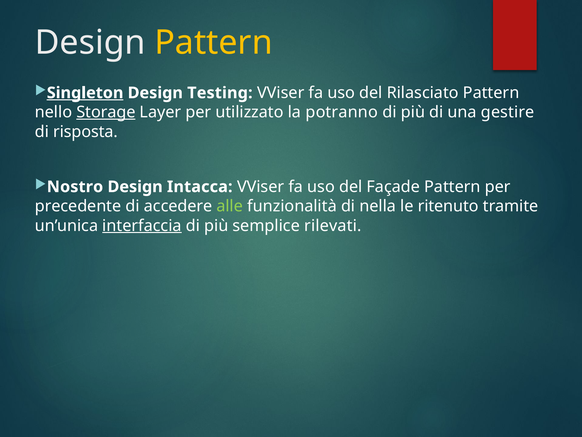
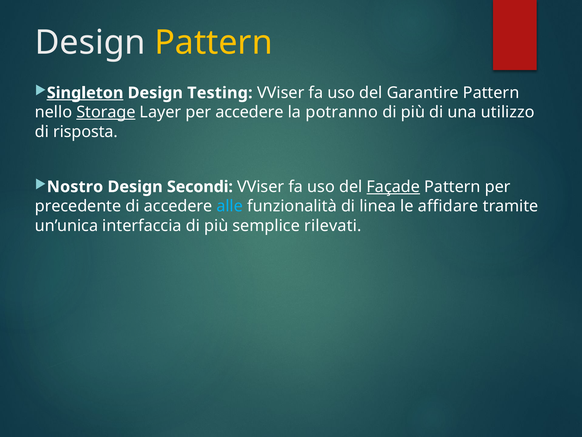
Rilasciato: Rilasciato -> Garantire
per utilizzato: utilizzato -> accedere
gestire: gestire -> utilizzo
Intacca: Intacca -> Secondi
Façade underline: none -> present
alle colour: light green -> light blue
nella: nella -> linea
ritenuto: ritenuto -> affidare
interfaccia underline: present -> none
